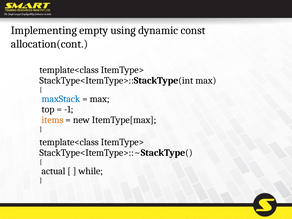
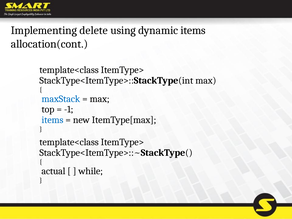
empty: empty -> delete
dynamic const: const -> items
items at (52, 120) colour: orange -> blue
